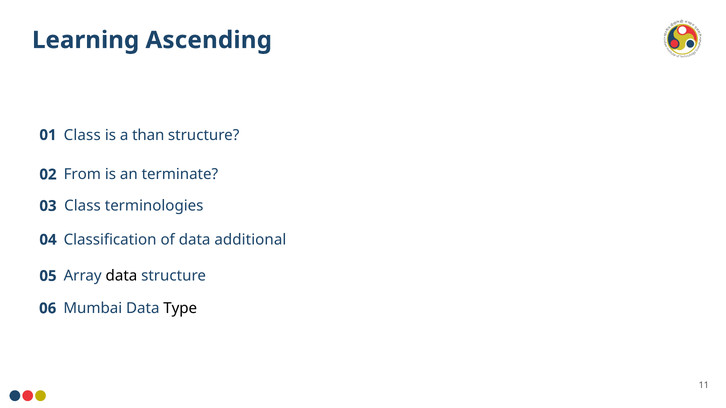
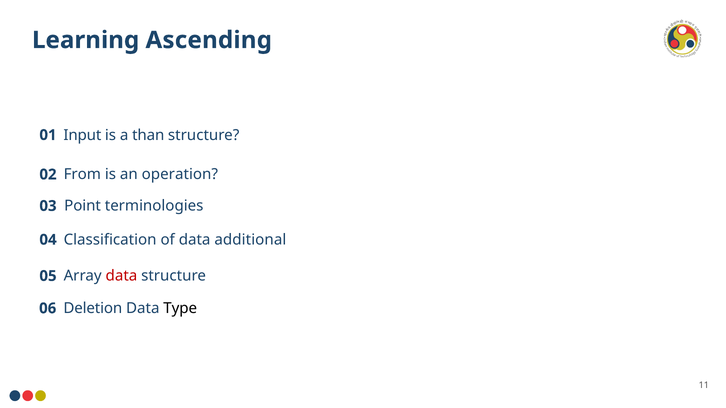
Class at (82, 135): Class -> Input
terminate: terminate -> operation
Class at (82, 206): Class -> Point
data at (121, 276) colour: black -> red
Mumbai: Mumbai -> Deletion
